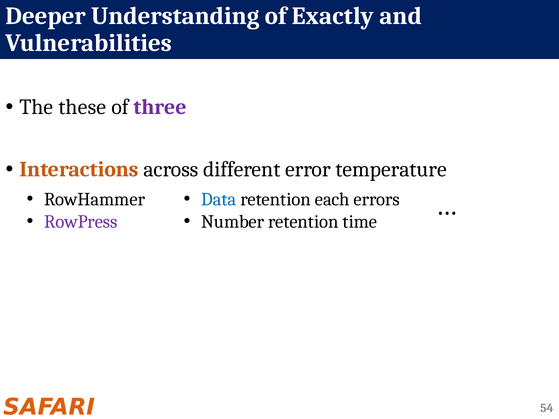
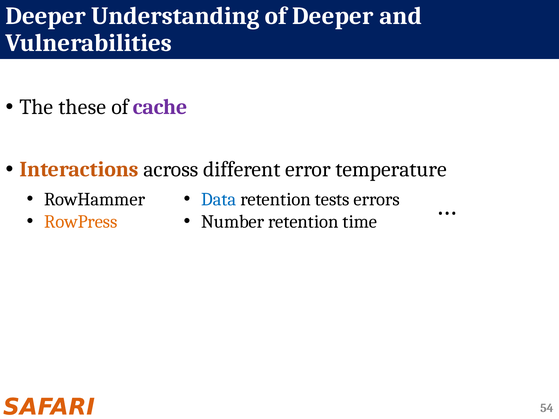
of Exactly: Exactly -> Deeper
three: three -> cache
each: each -> tests
RowPress colour: purple -> orange
